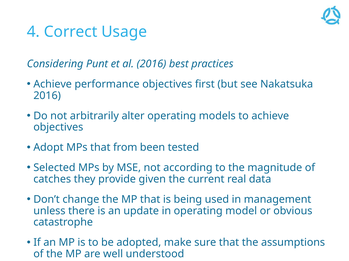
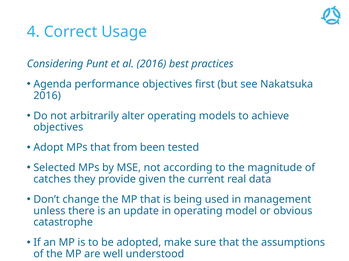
Achieve at (53, 84): Achieve -> Agenda
